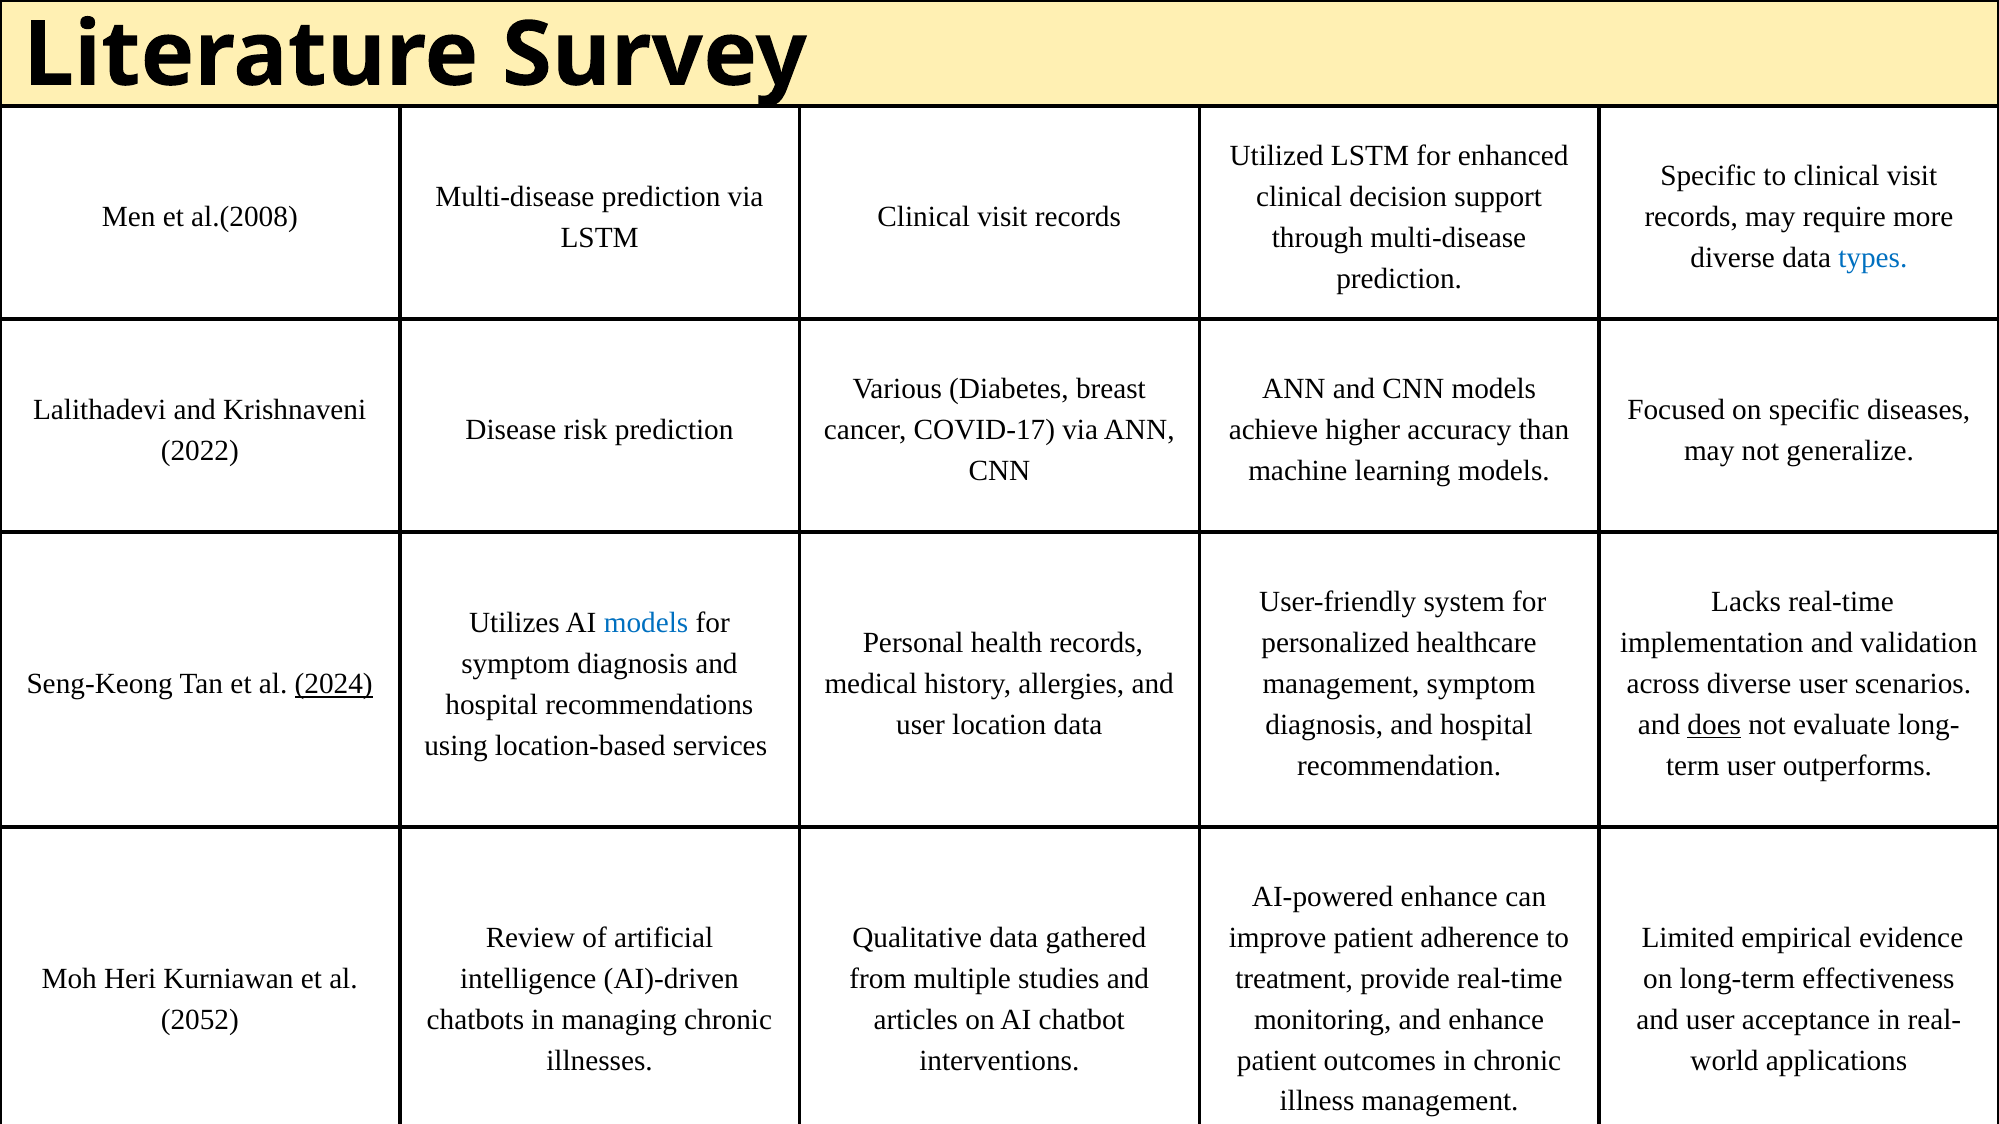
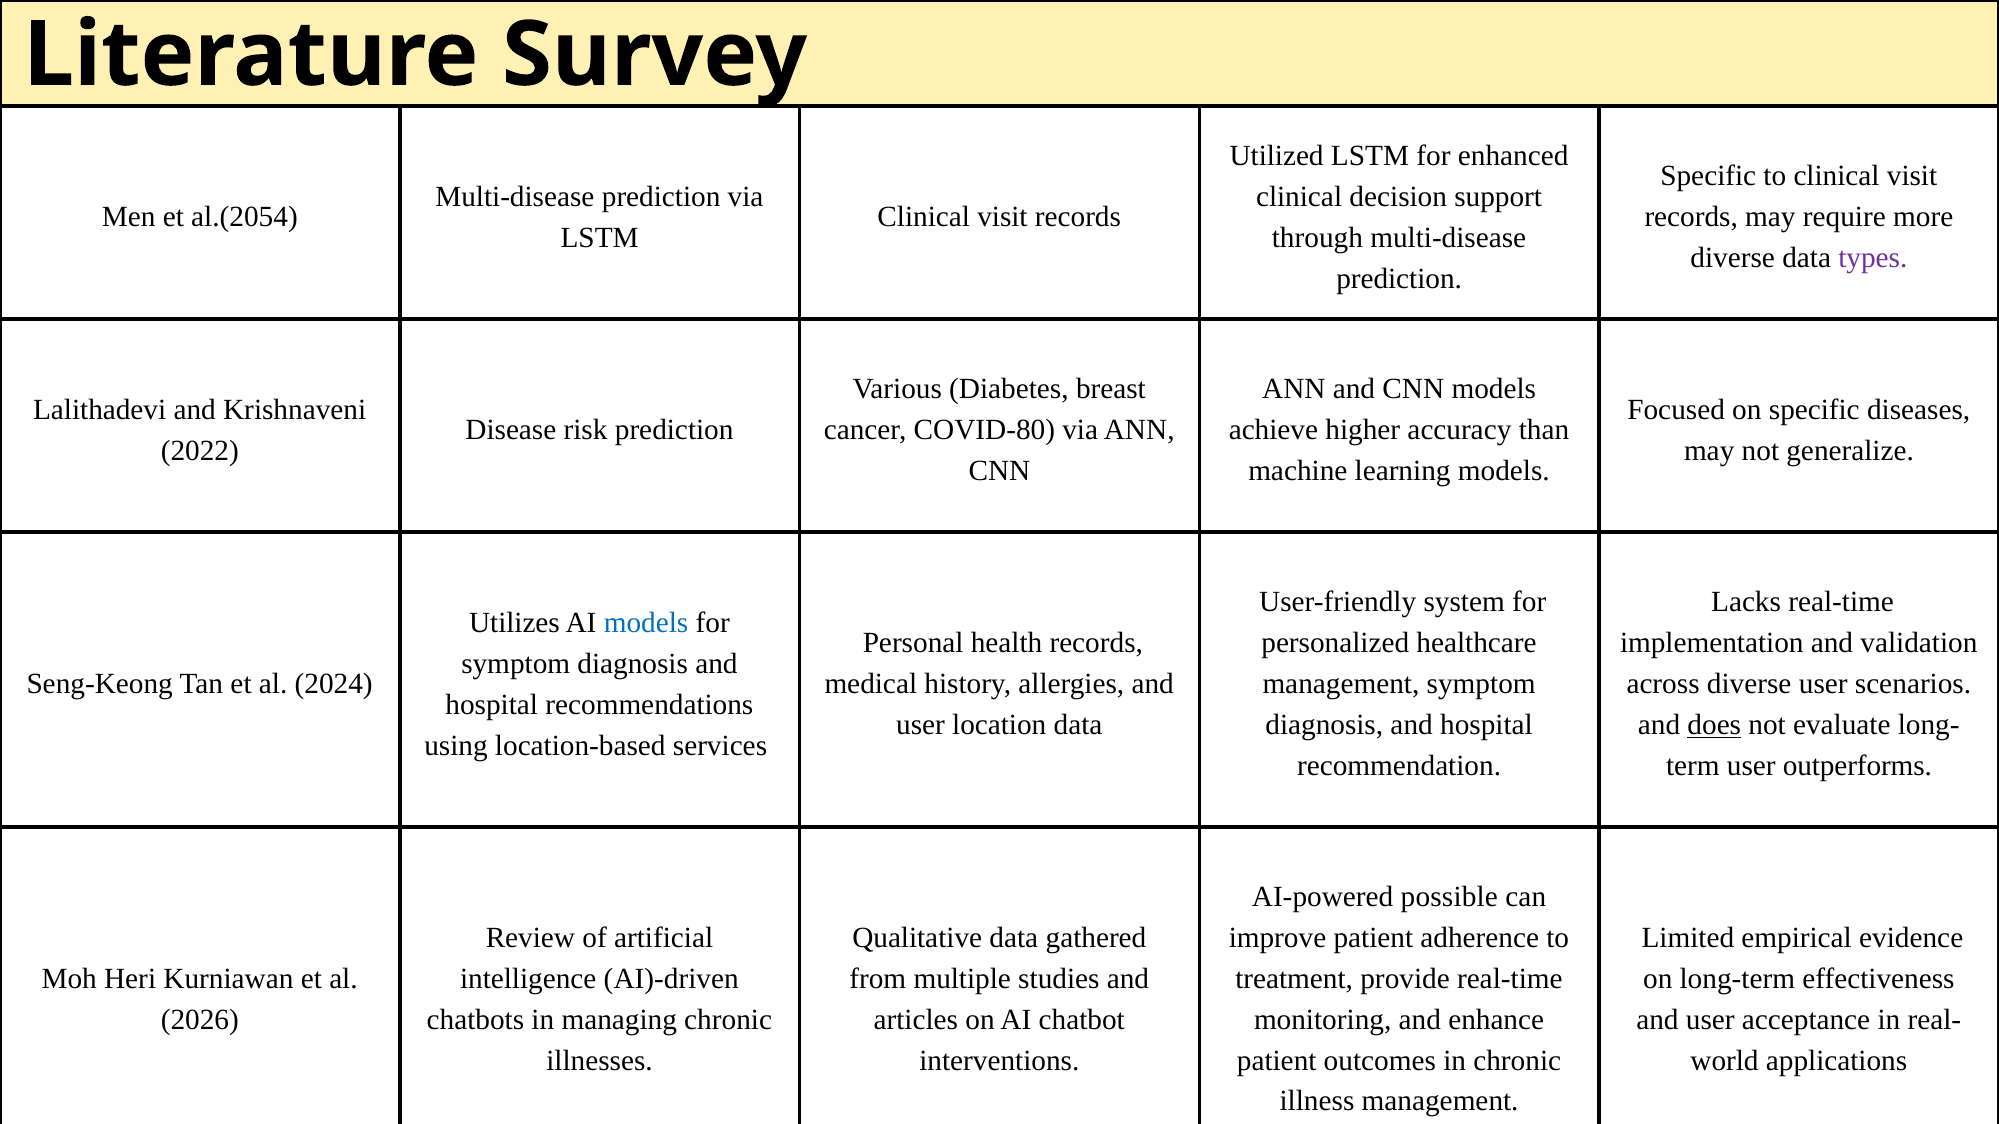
al.(2008: al.(2008 -> al.(2054
types colour: blue -> purple
COVID-17: COVID-17 -> COVID-80
2024 underline: present -> none
AI-powered enhance: enhance -> possible
2052: 2052 -> 2026
